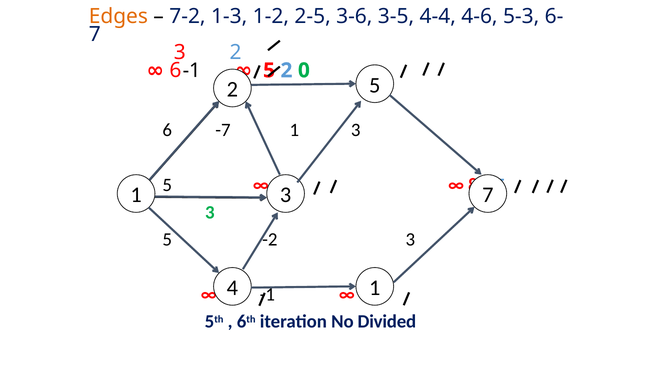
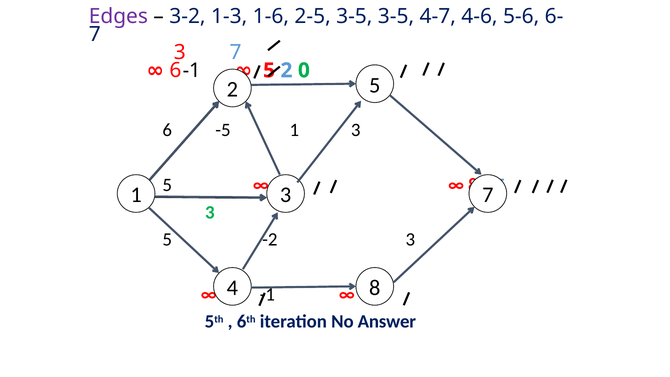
Edges colour: orange -> purple
7-2: 7-2 -> 3-2
1-2: 1-2 -> 1-6
2-5 3-6: 3-6 -> 3-5
4-4: 4-4 -> 4-7
5-3: 5-3 -> 5-6
3 2: 2 -> 7
-7: -7 -> -5
4 1: 1 -> 8
Divided: Divided -> Answer
